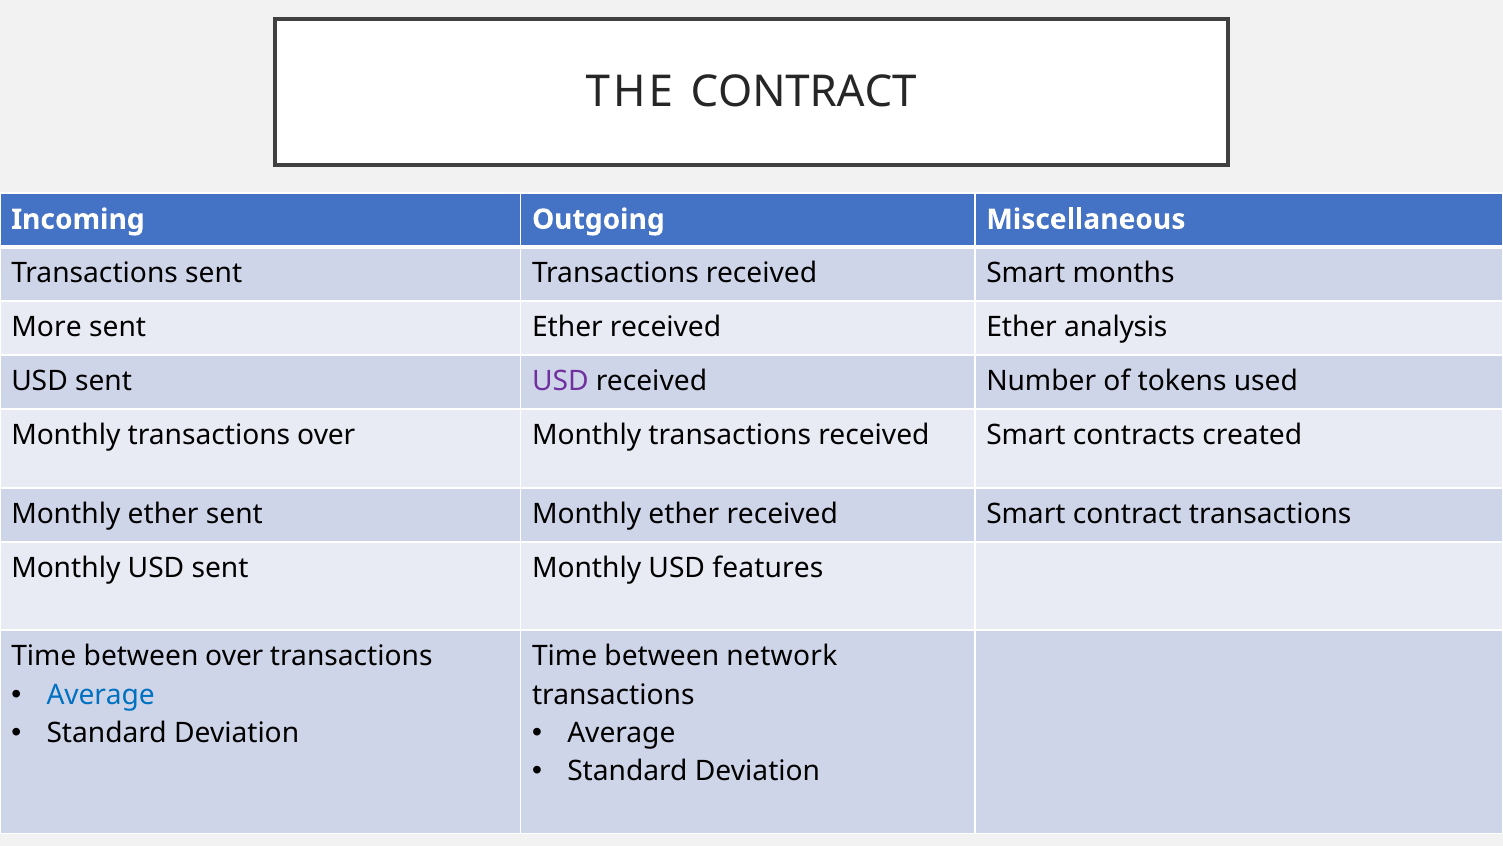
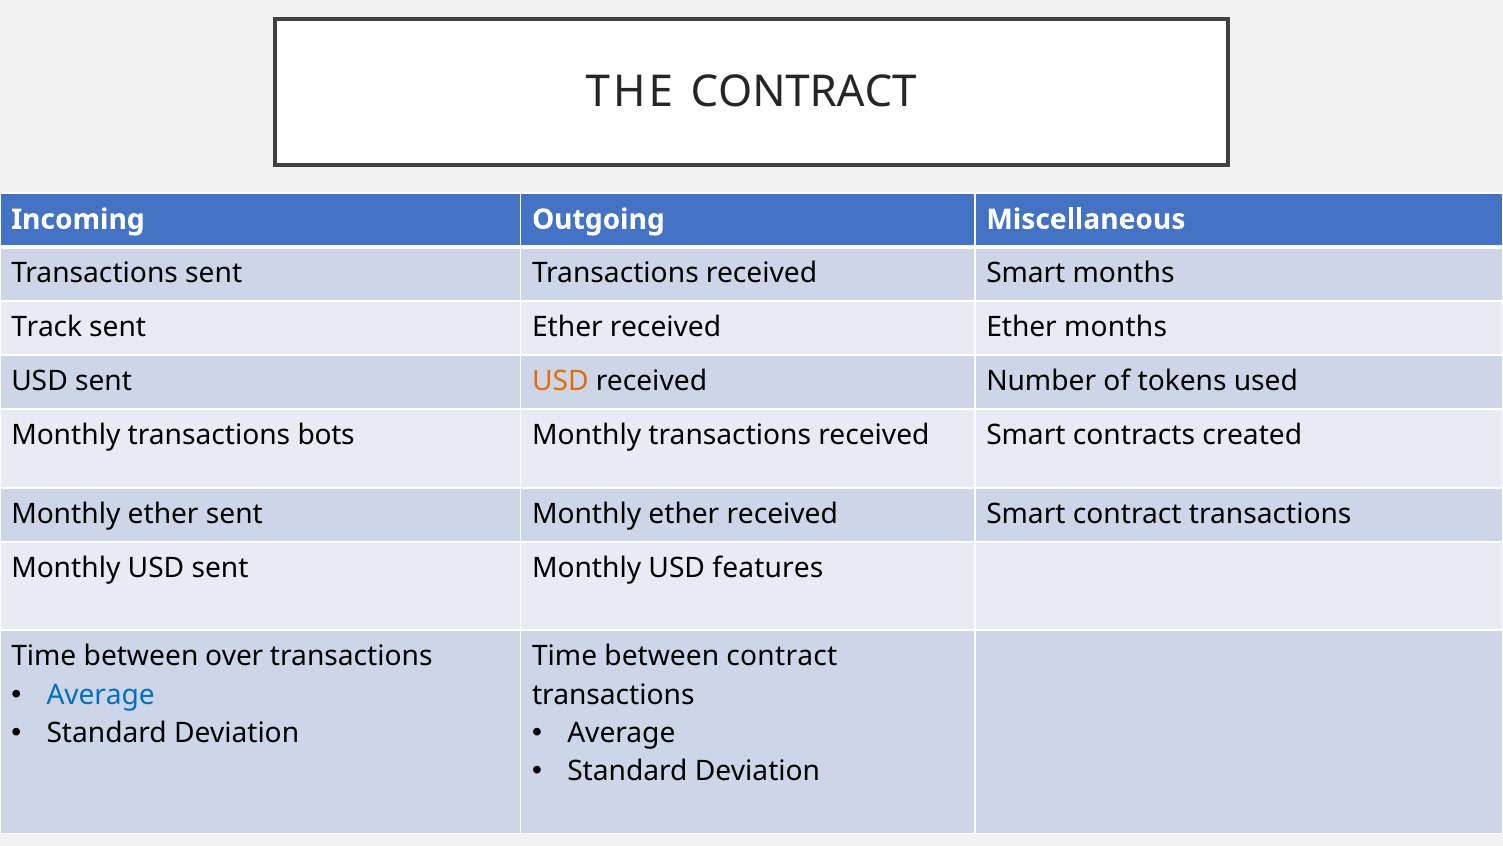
More: More -> Track
Ether analysis: analysis -> months
USD at (560, 381) colour: purple -> orange
transactions over: over -> bots
between network: network -> contract
